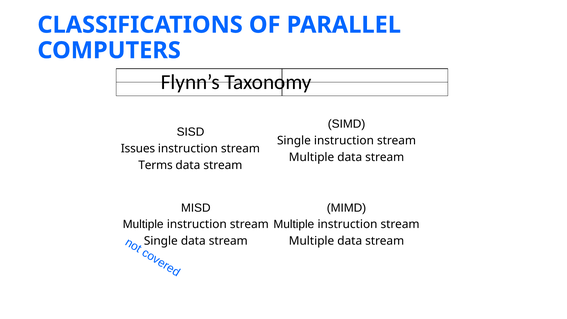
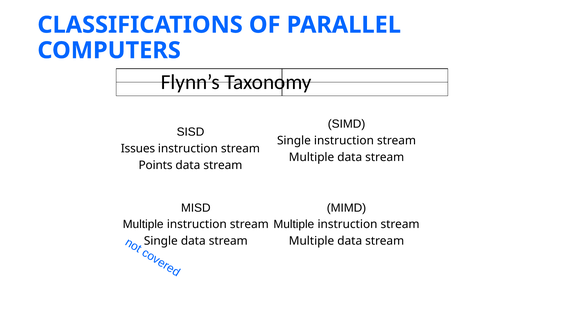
Terms: Terms -> Points
